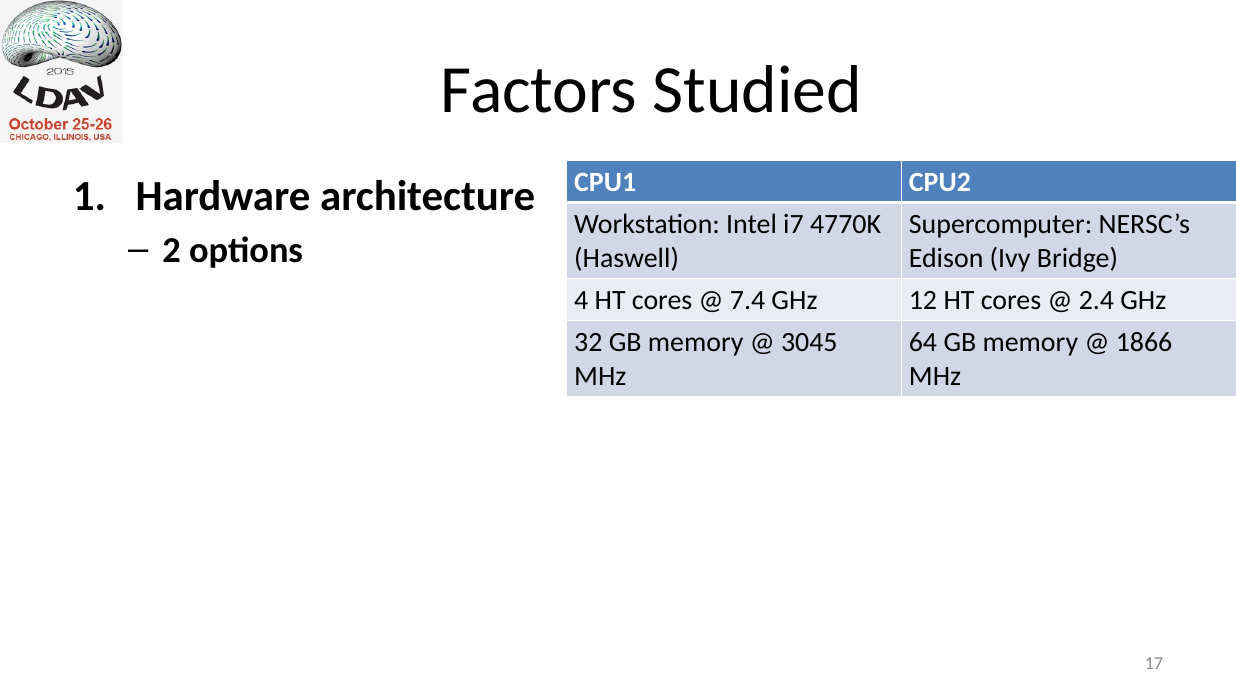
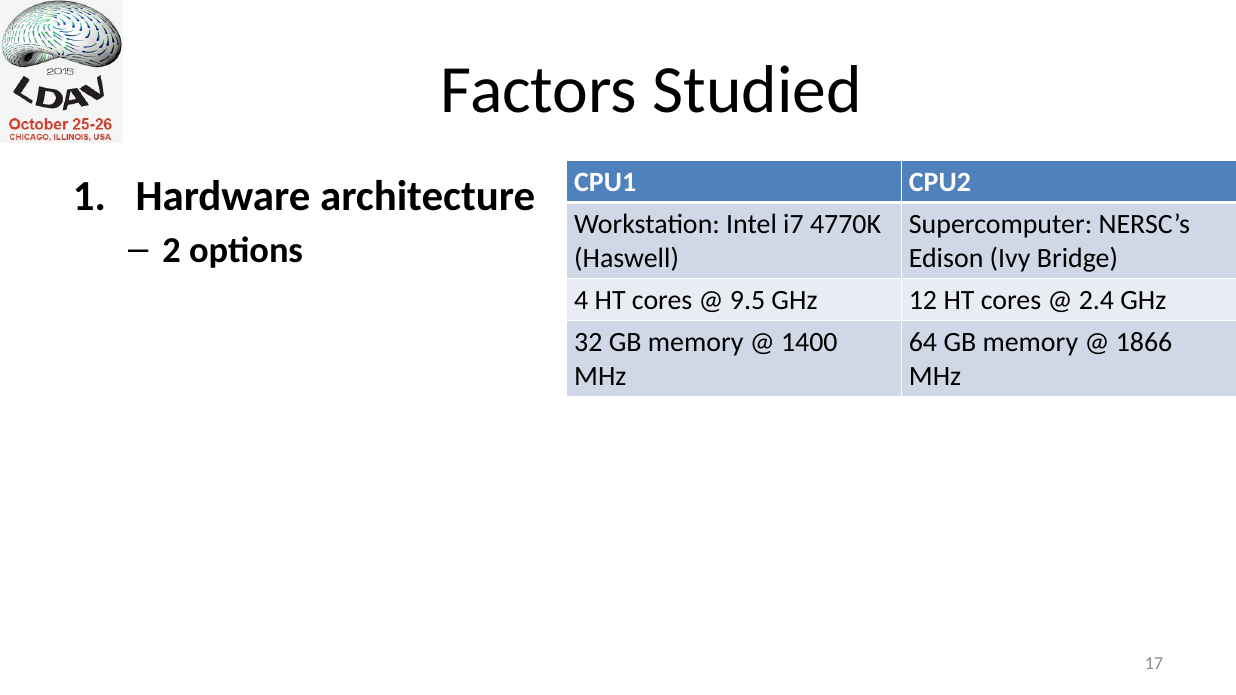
7.4: 7.4 -> 9.5
3045: 3045 -> 1400
